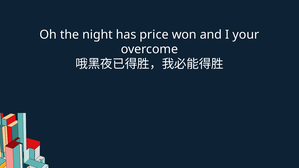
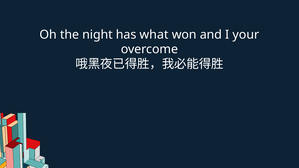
price: price -> what
